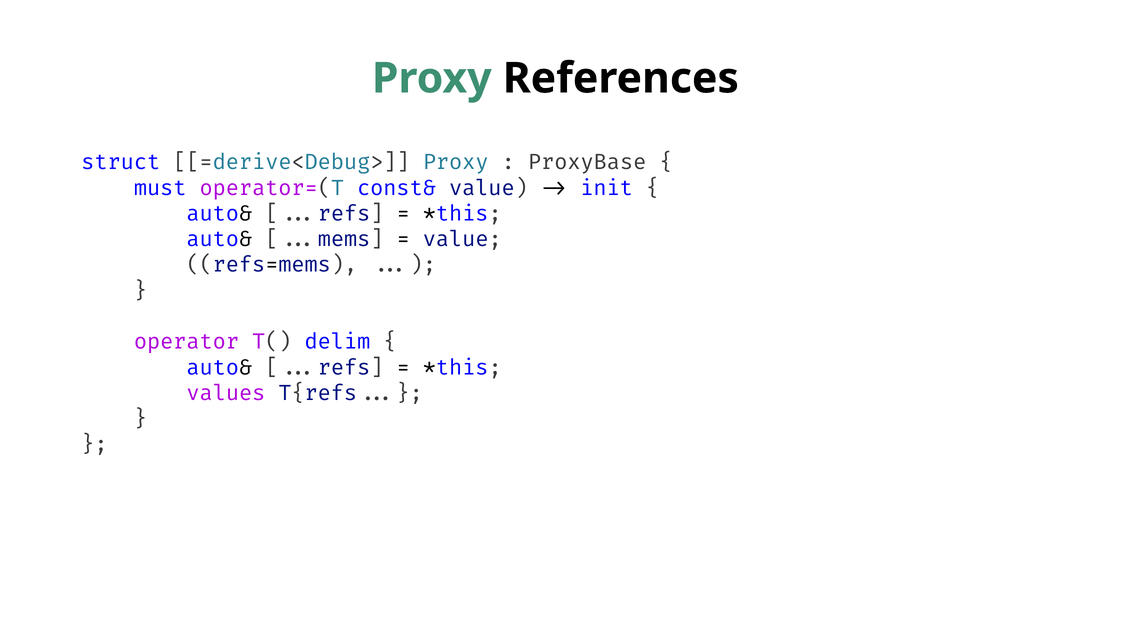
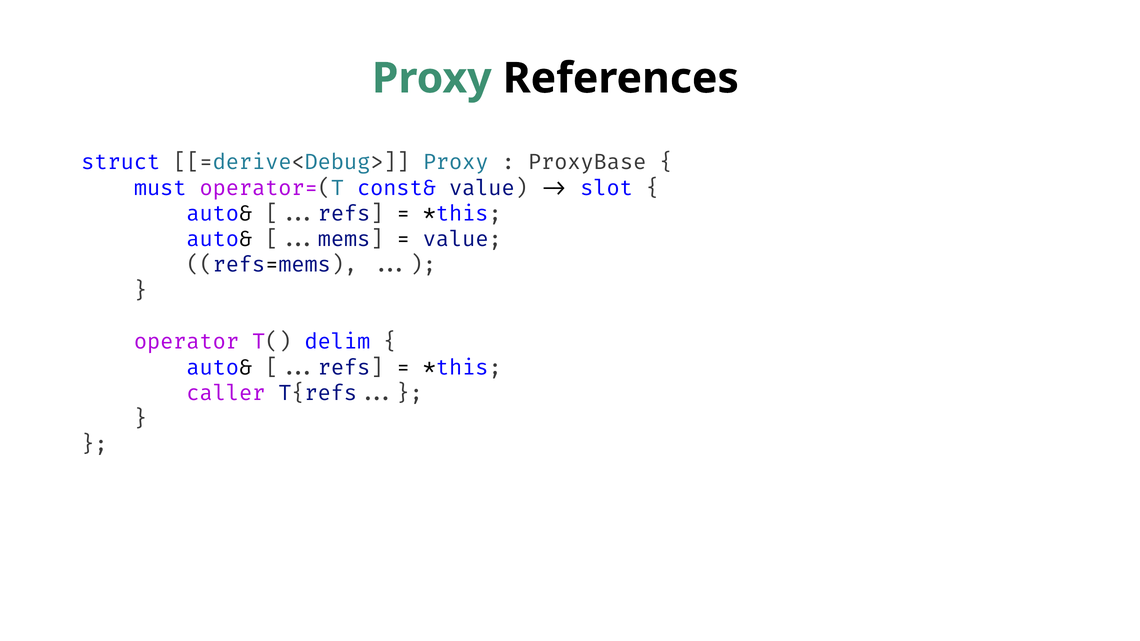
init: init -> slot
values: values -> caller
